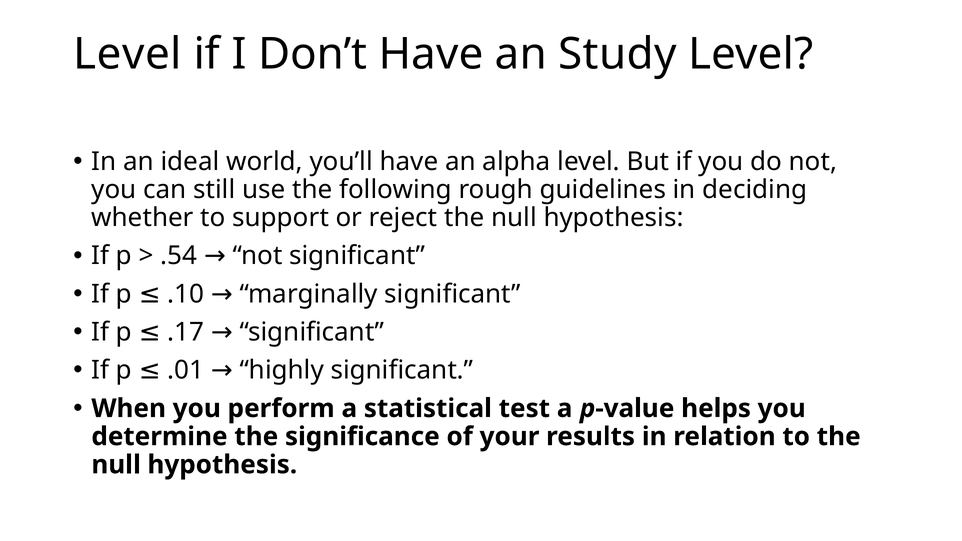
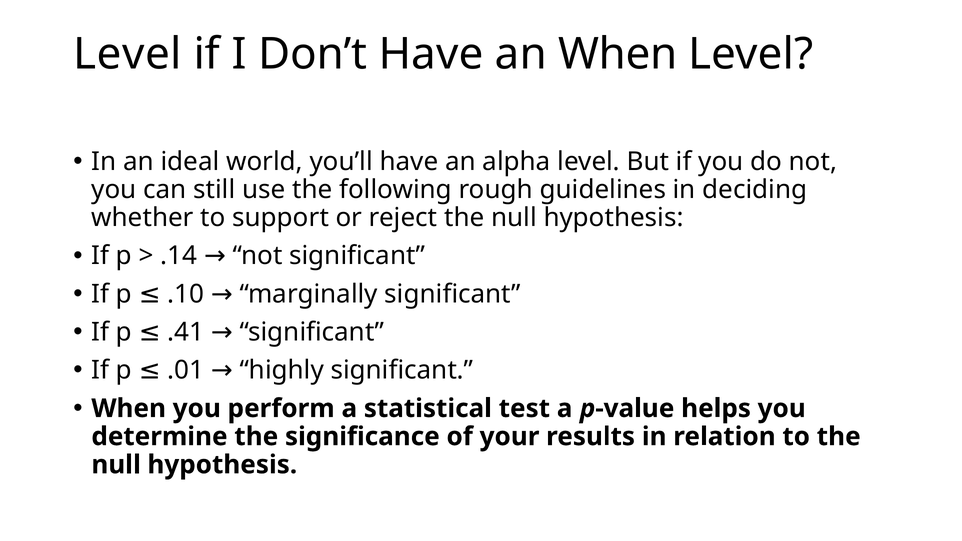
an Study: Study -> When
.54: .54 -> .14
.17: .17 -> .41
